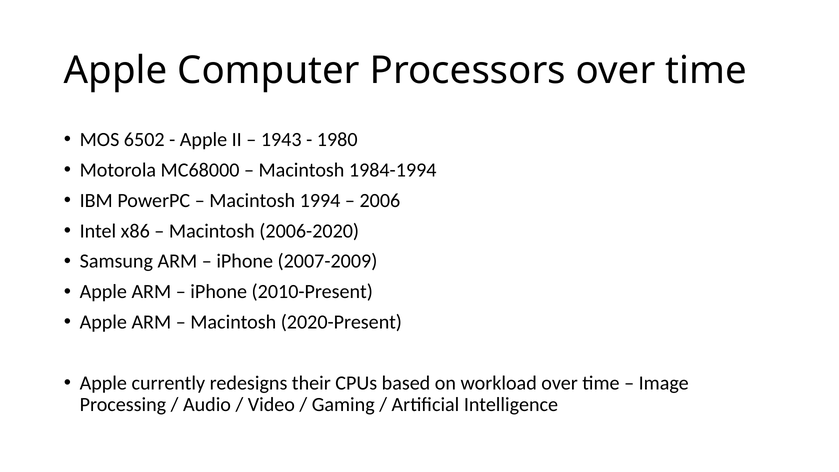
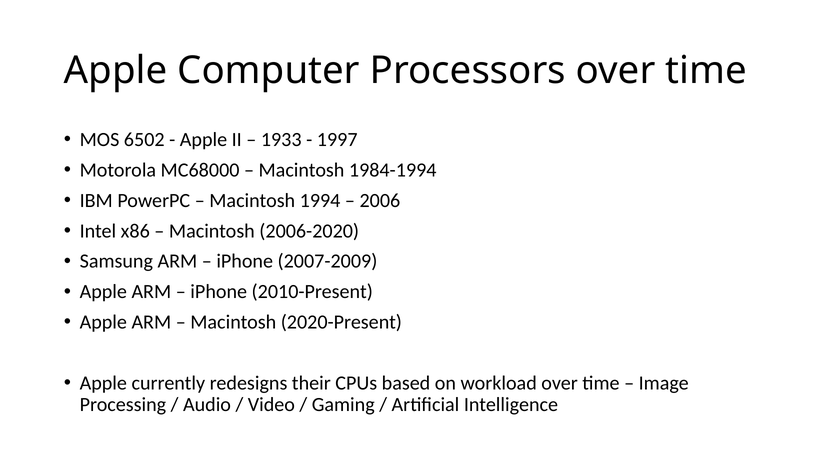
1943: 1943 -> 1933
1980: 1980 -> 1997
